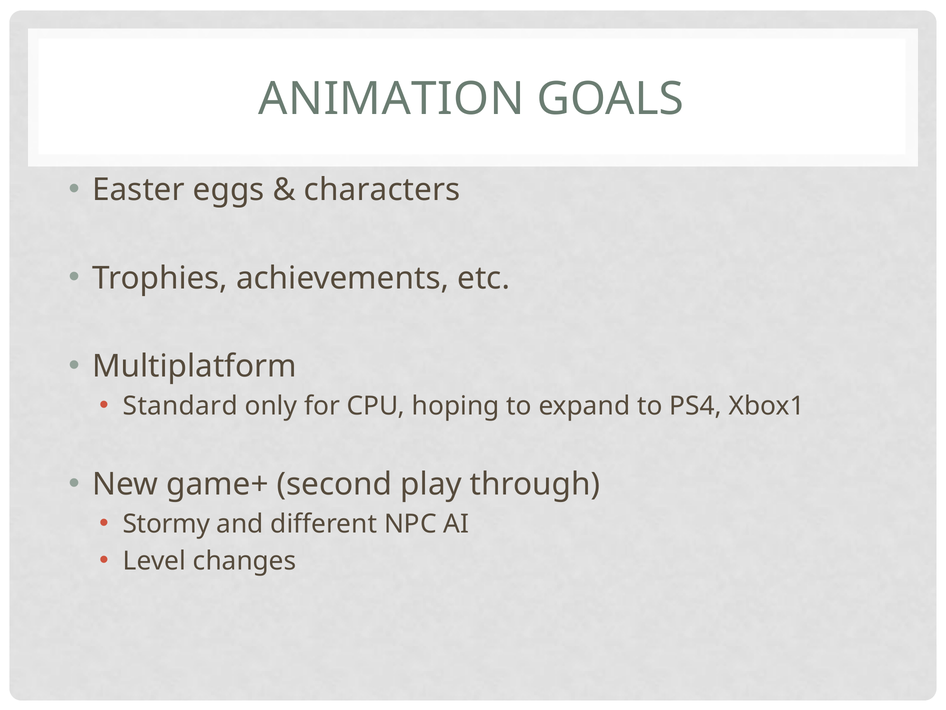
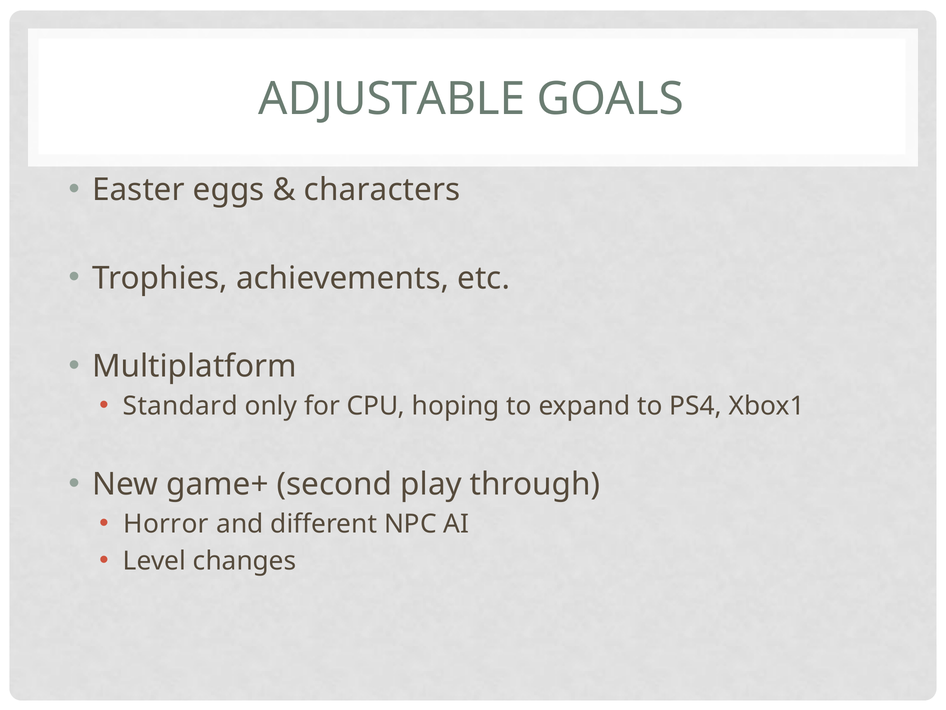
ANIMATION: ANIMATION -> ADJUSTABLE
Stormy: Stormy -> Horror
